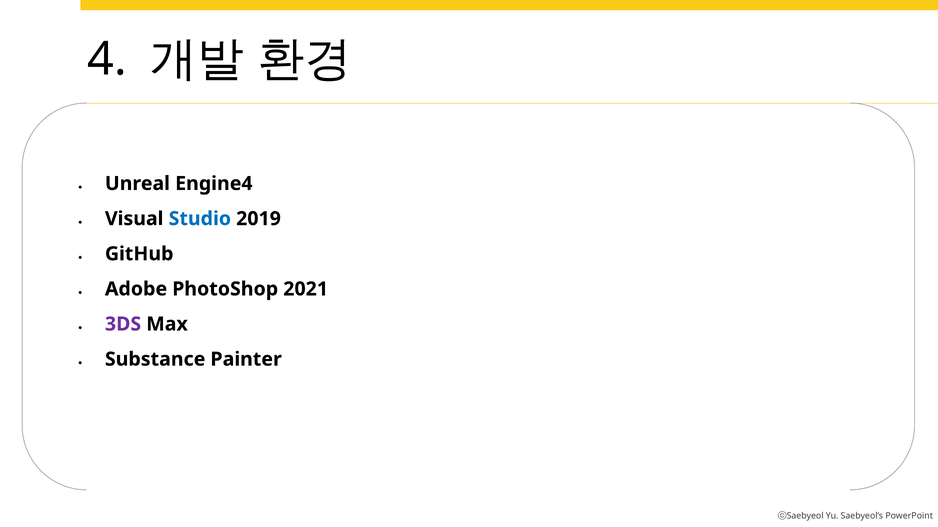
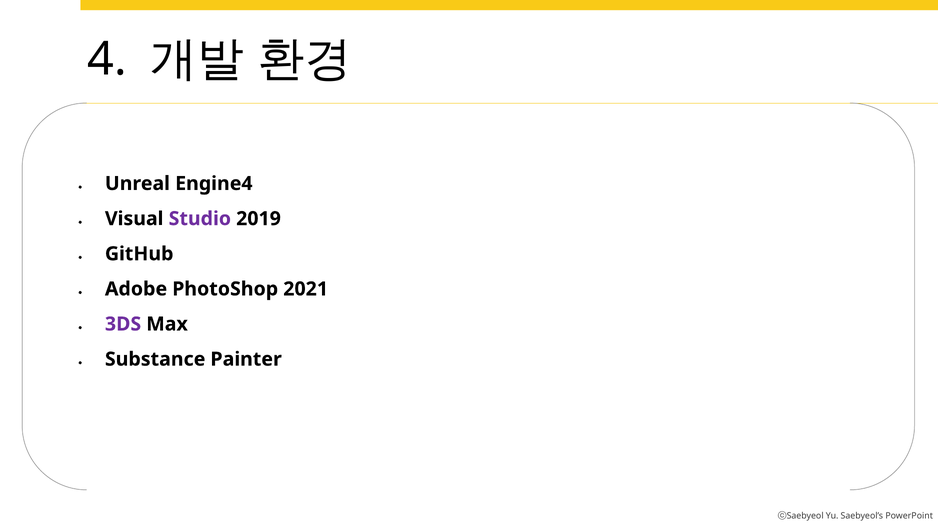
Studio colour: blue -> purple
